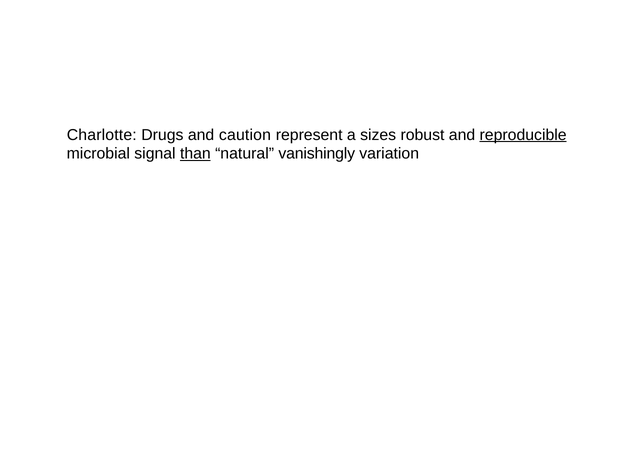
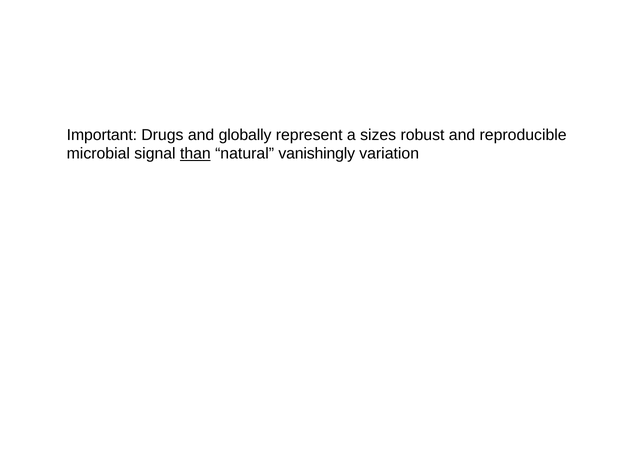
Charlotte: Charlotte -> Important
caution: caution -> globally
reproducible underline: present -> none
